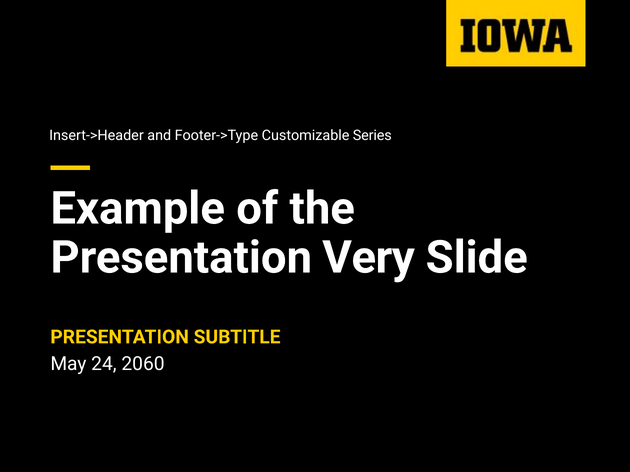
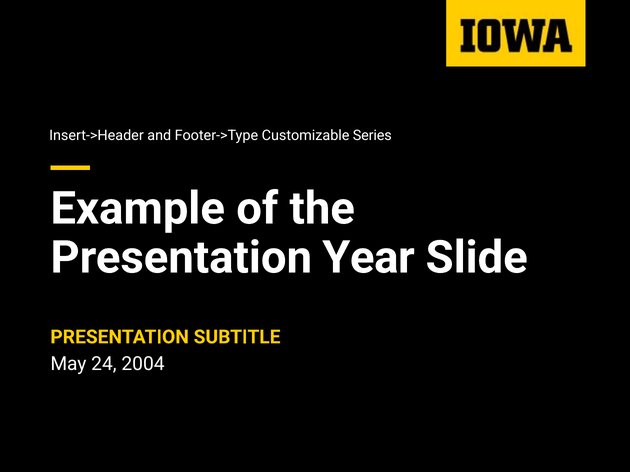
Very: Very -> Year
2060: 2060 -> 2004
